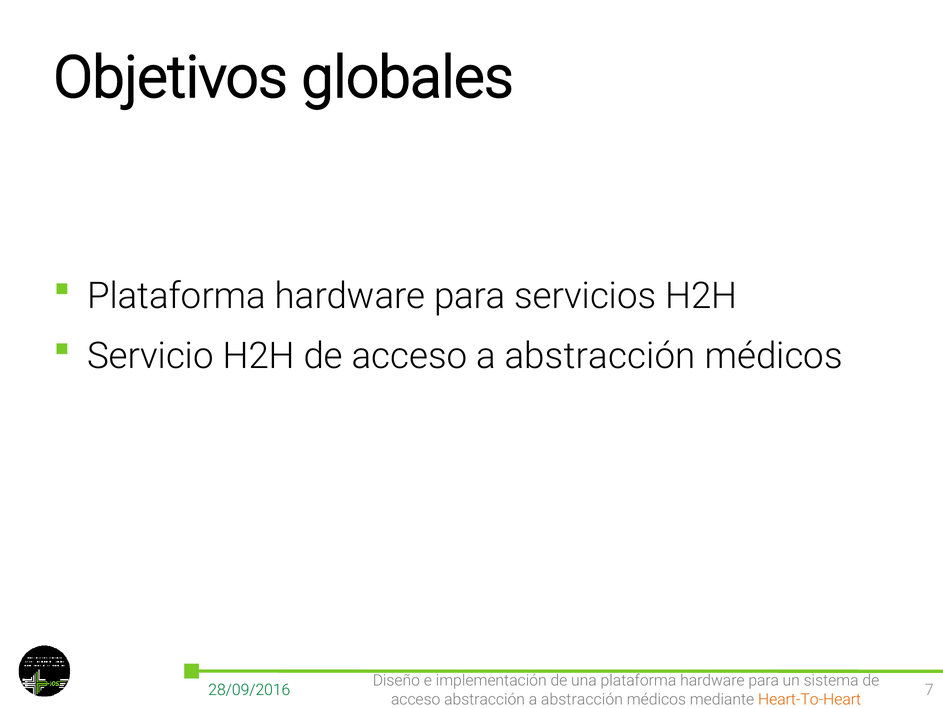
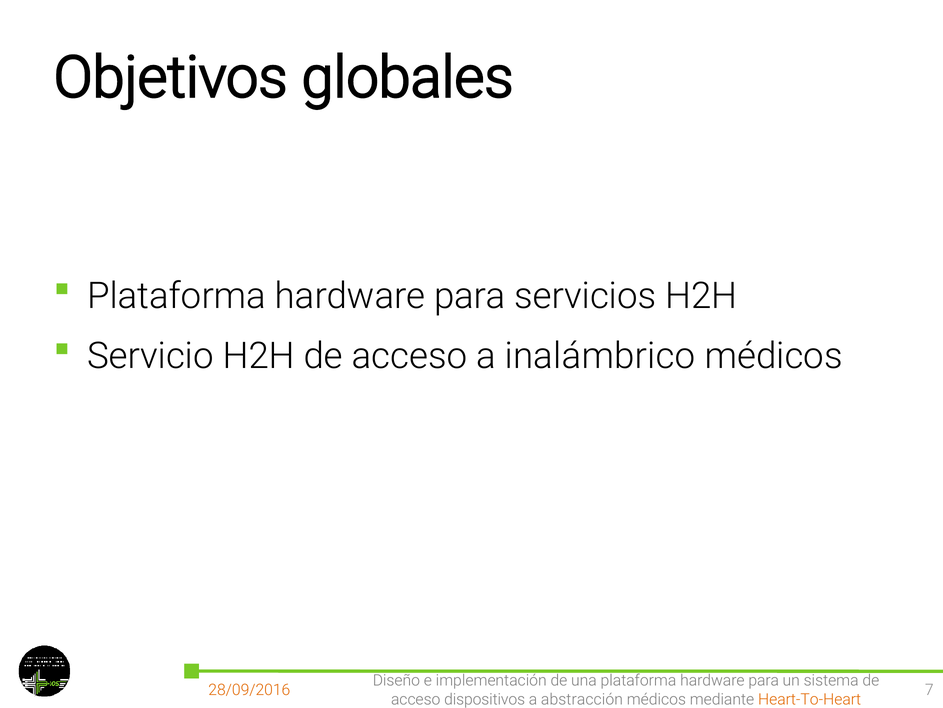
acceso a abstracción: abstracción -> inalámbrico
28/09/2016 colour: green -> orange
acceso abstracción: abstracción -> dispositivos
